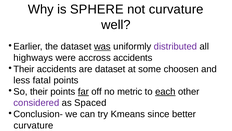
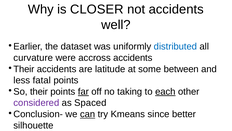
SPHERE: SPHERE -> CLOSER
not curvature: curvature -> accidents
was underline: present -> none
distributed colour: purple -> blue
highways: highways -> curvature
are dataset: dataset -> latitude
choosen: choosen -> between
metric: metric -> taking
can underline: none -> present
curvature at (33, 125): curvature -> silhouette
